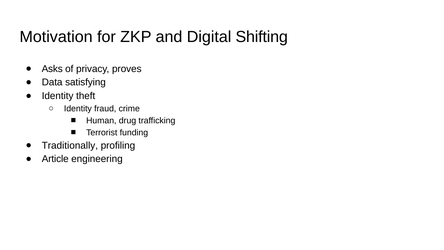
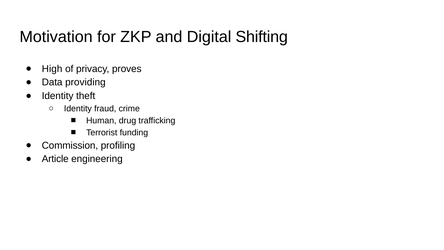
Asks: Asks -> High
satisfying: satisfying -> providing
Traditionally: Traditionally -> Commission
